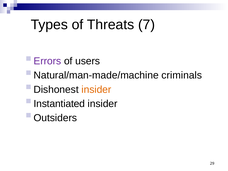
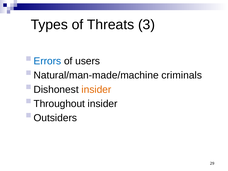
7: 7 -> 3
Errors colour: purple -> blue
Instantiated: Instantiated -> Throughout
